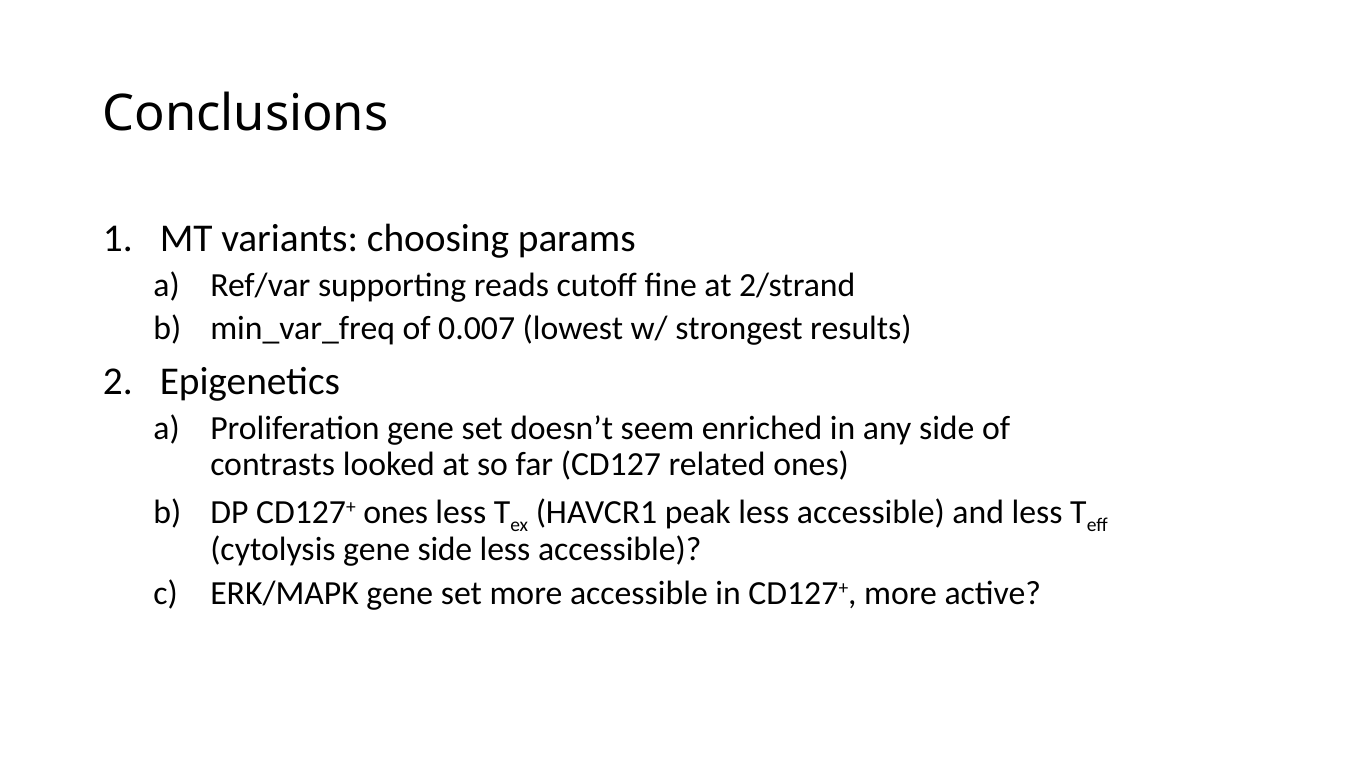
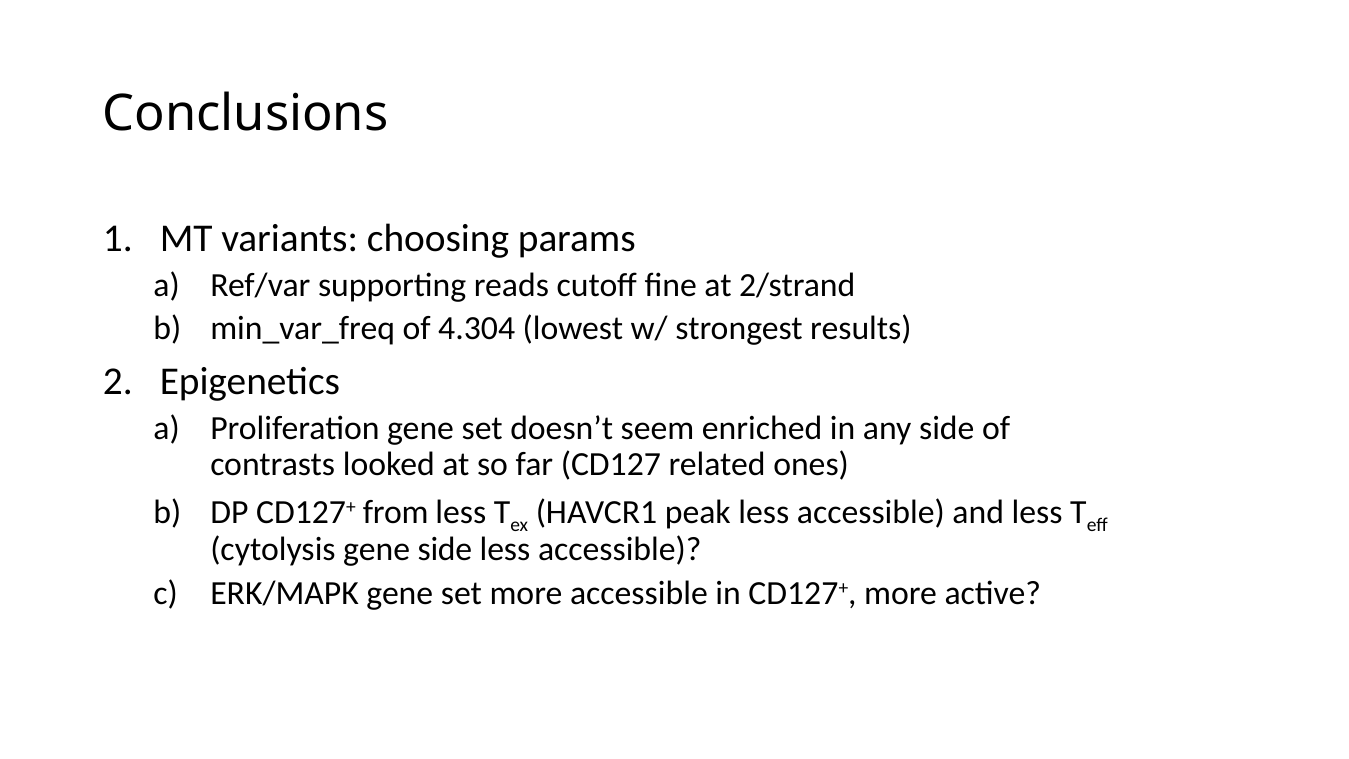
0.007: 0.007 -> 4.304
CD127+ ones: ones -> from
